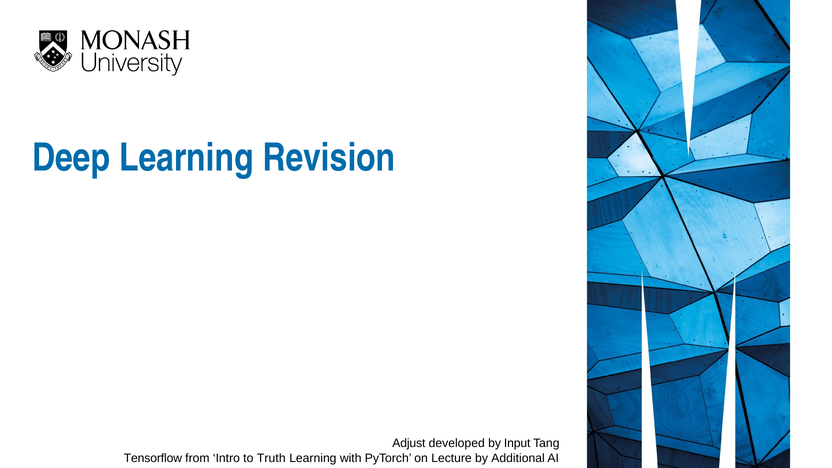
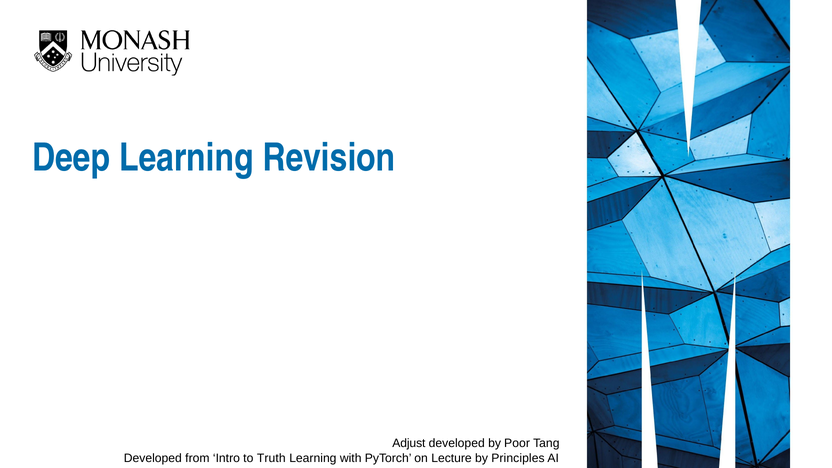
Input: Input -> Poor
Tensorflow at (153, 458): Tensorflow -> Developed
Additional: Additional -> Principles
